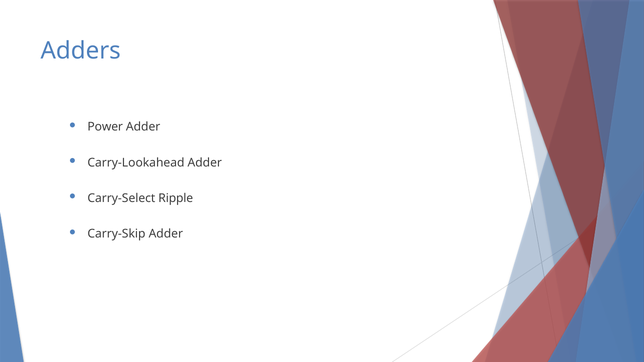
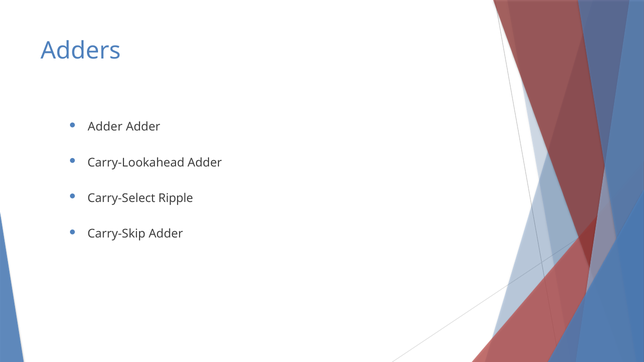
Power at (105, 127): Power -> Adder
